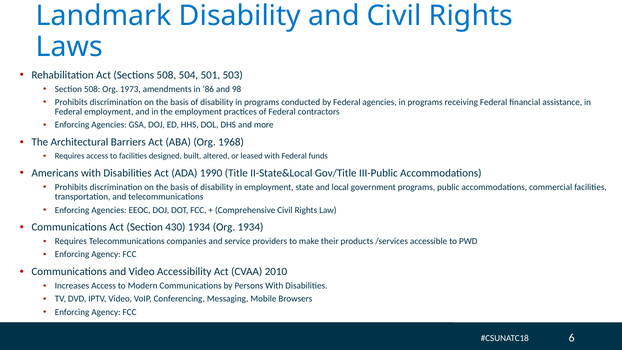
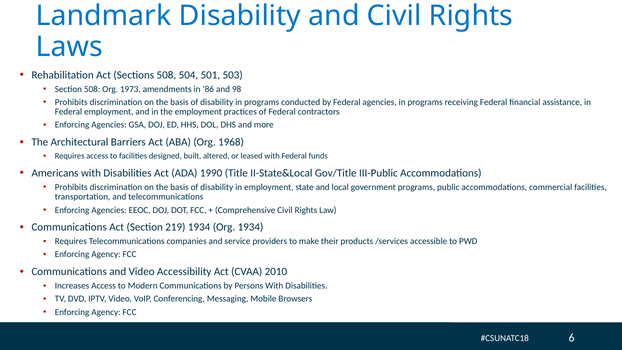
430: 430 -> 219
